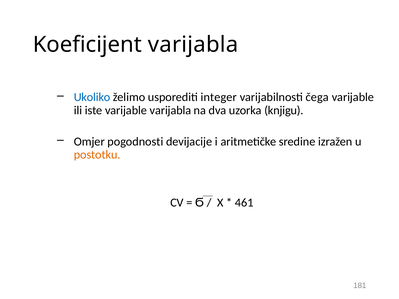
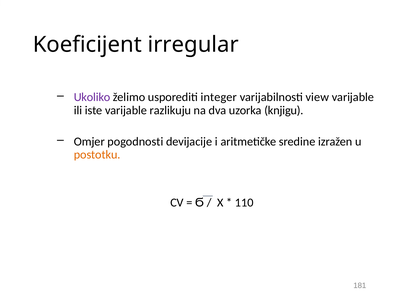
Koeficijent varijabla: varijabla -> irregular
Ukoliko colour: blue -> purple
čega: čega -> view
varijable varijabla: varijabla -> razlikuju
461: 461 -> 110
